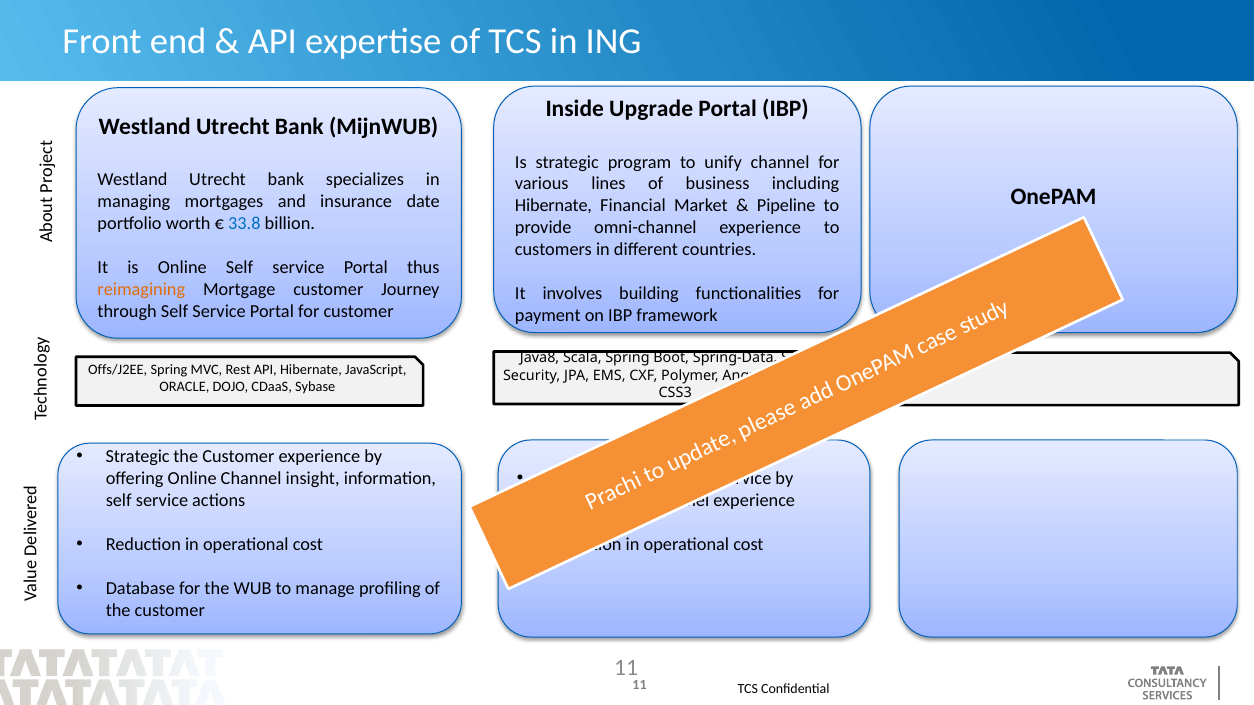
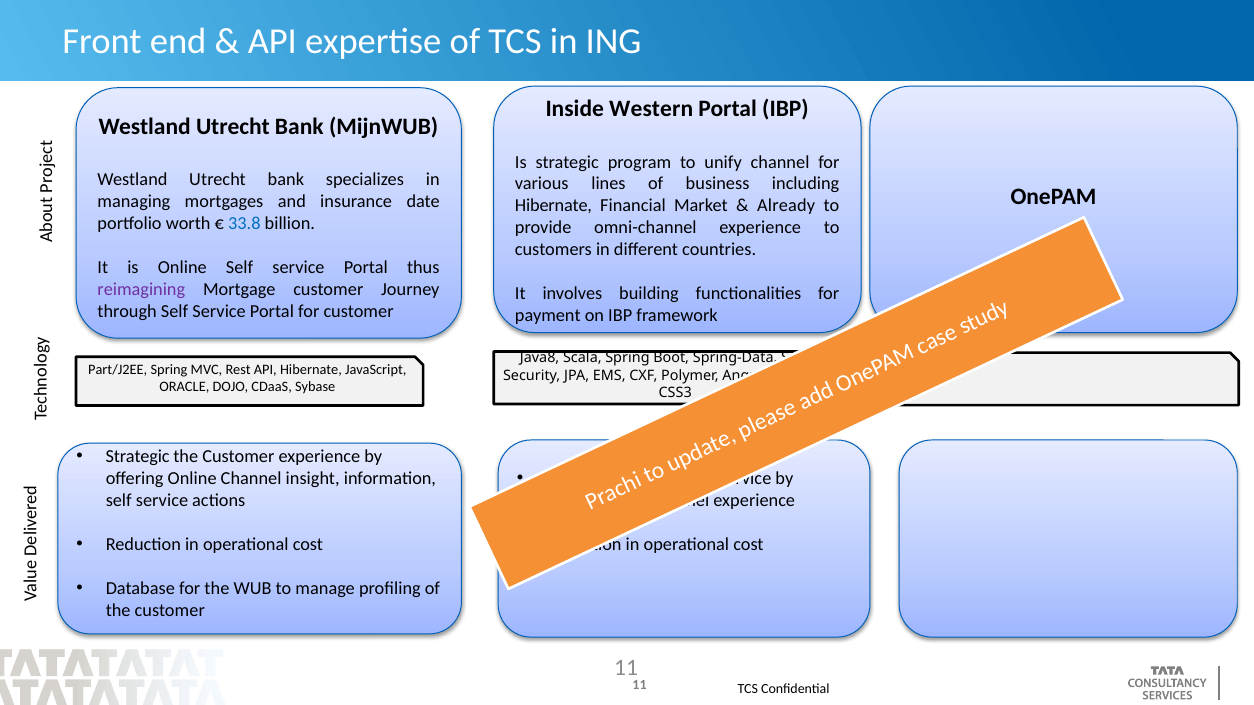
Upgrade: Upgrade -> Western
Pipeline: Pipeline -> Already
reimagining colour: orange -> purple
Offs/J2EE: Offs/J2EE -> Part/J2EE
